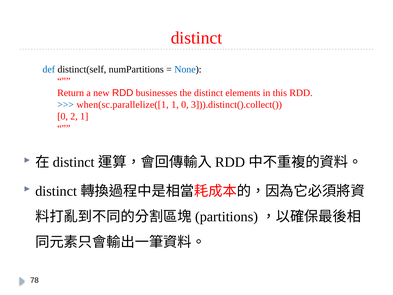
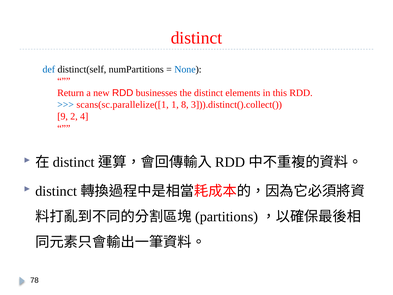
when(sc.parallelize([1: when(sc.parallelize([1 -> scans(sc.parallelize([1
1 0: 0 -> 8
0 at (63, 116): 0 -> 9
2 1: 1 -> 4
